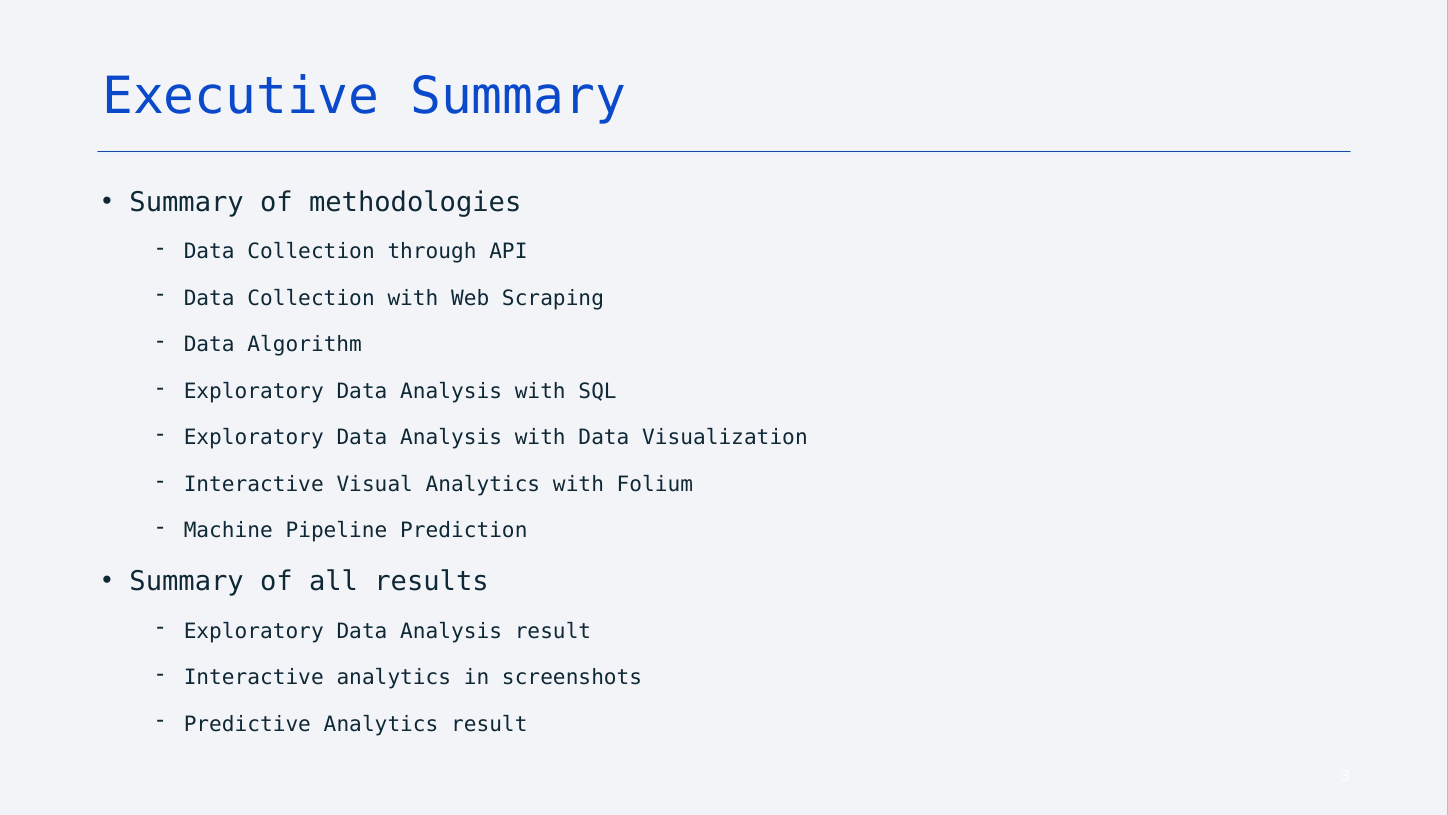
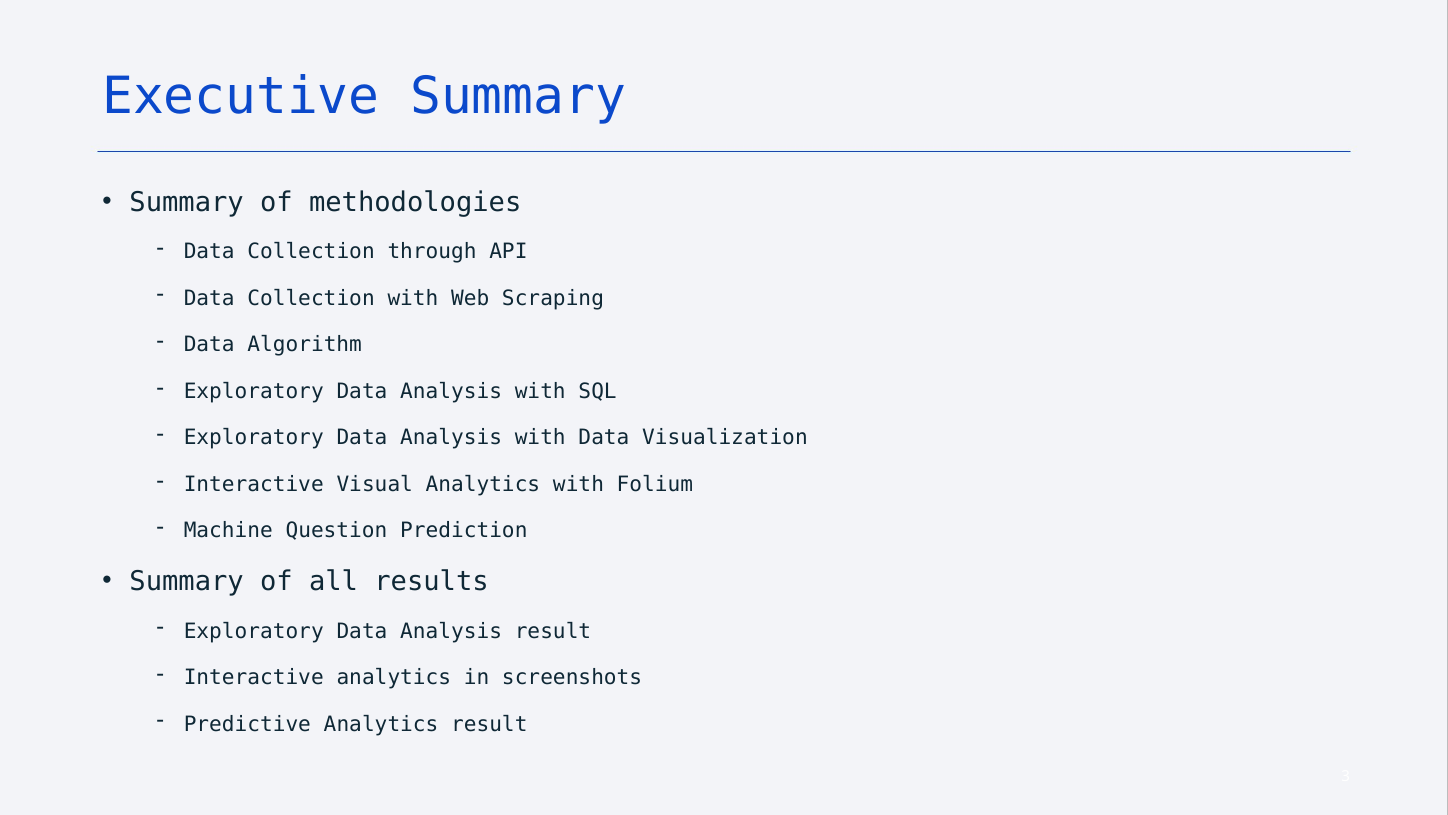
Pipeline: Pipeline -> Question
